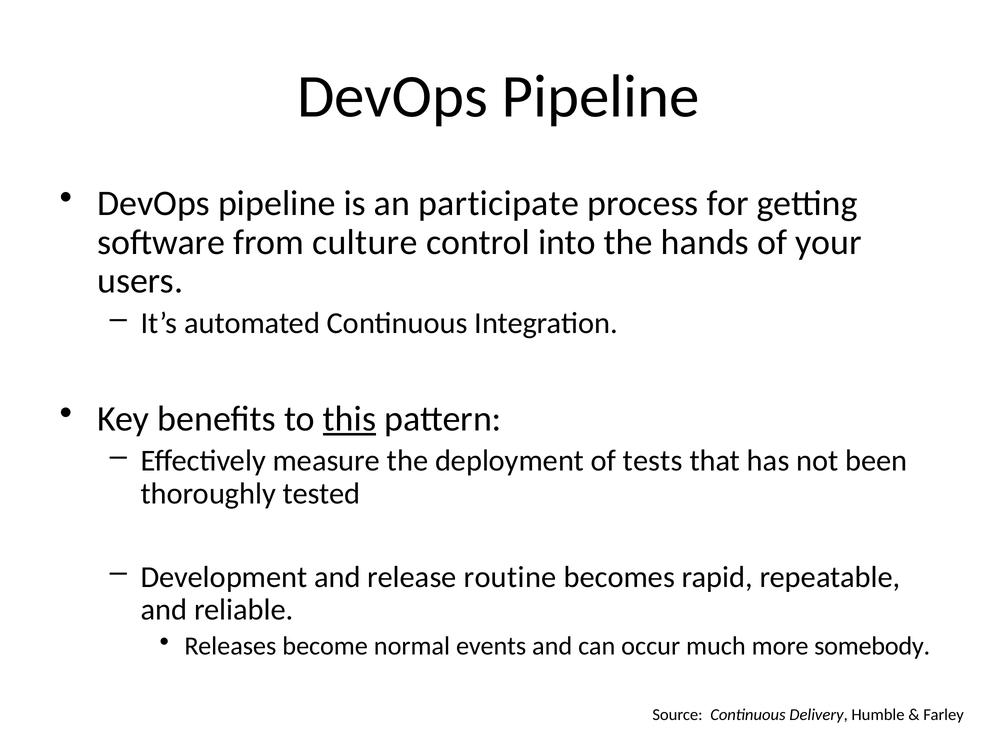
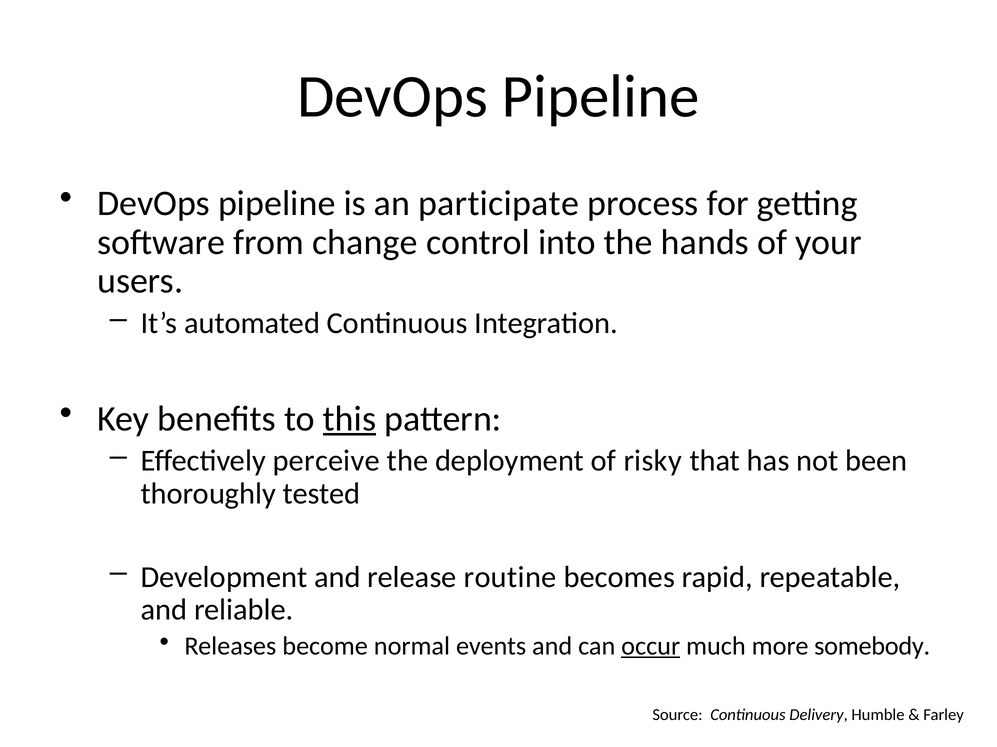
culture: culture -> change
measure: measure -> perceive
tests: tests -> risky
occur underline: none -> present
